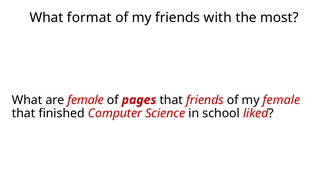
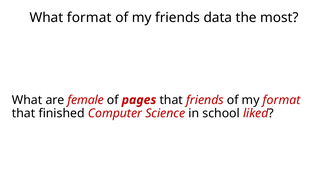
with: with -> data
my female: female -> format
